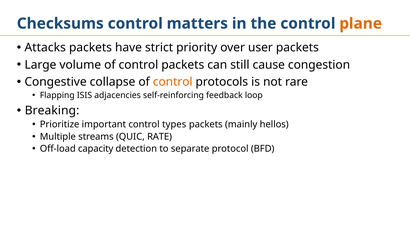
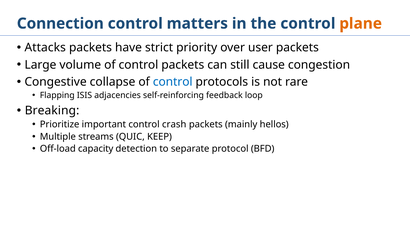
Checksums: Checksums -> Connection
control at (173, 82) colour: orange -> blue
types: types -> crash
RATE: RATE -> KEEP
